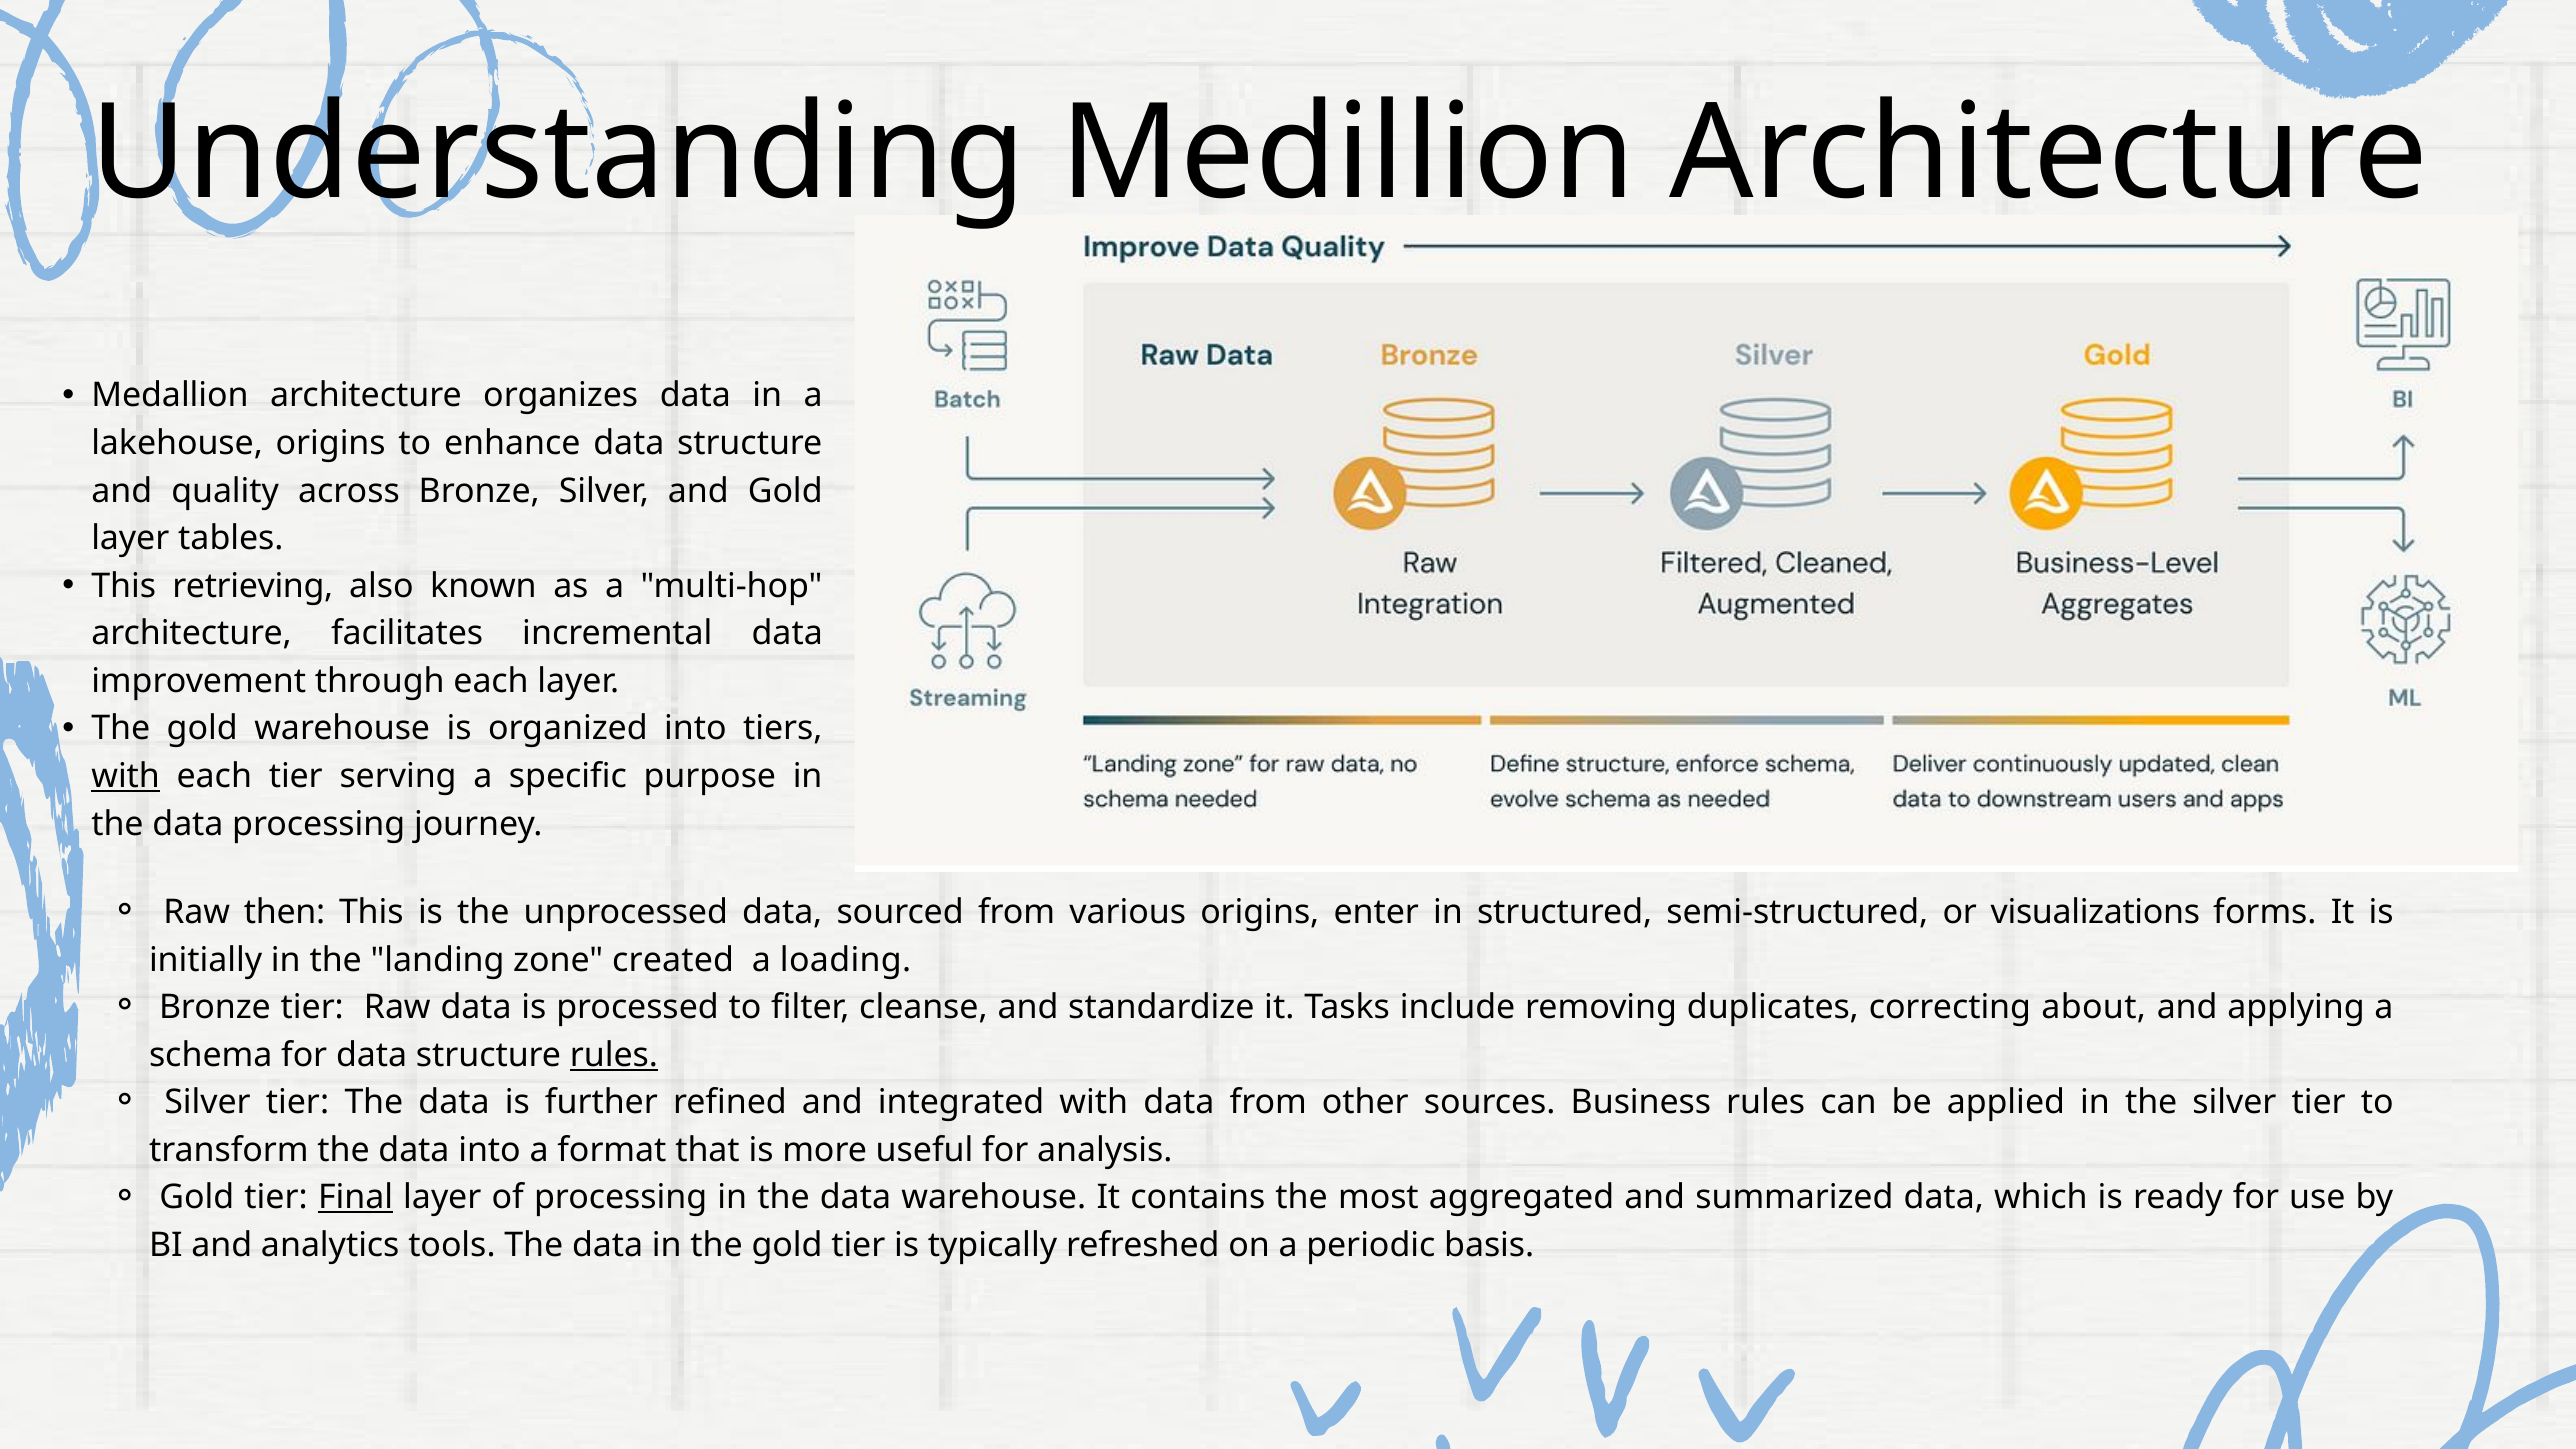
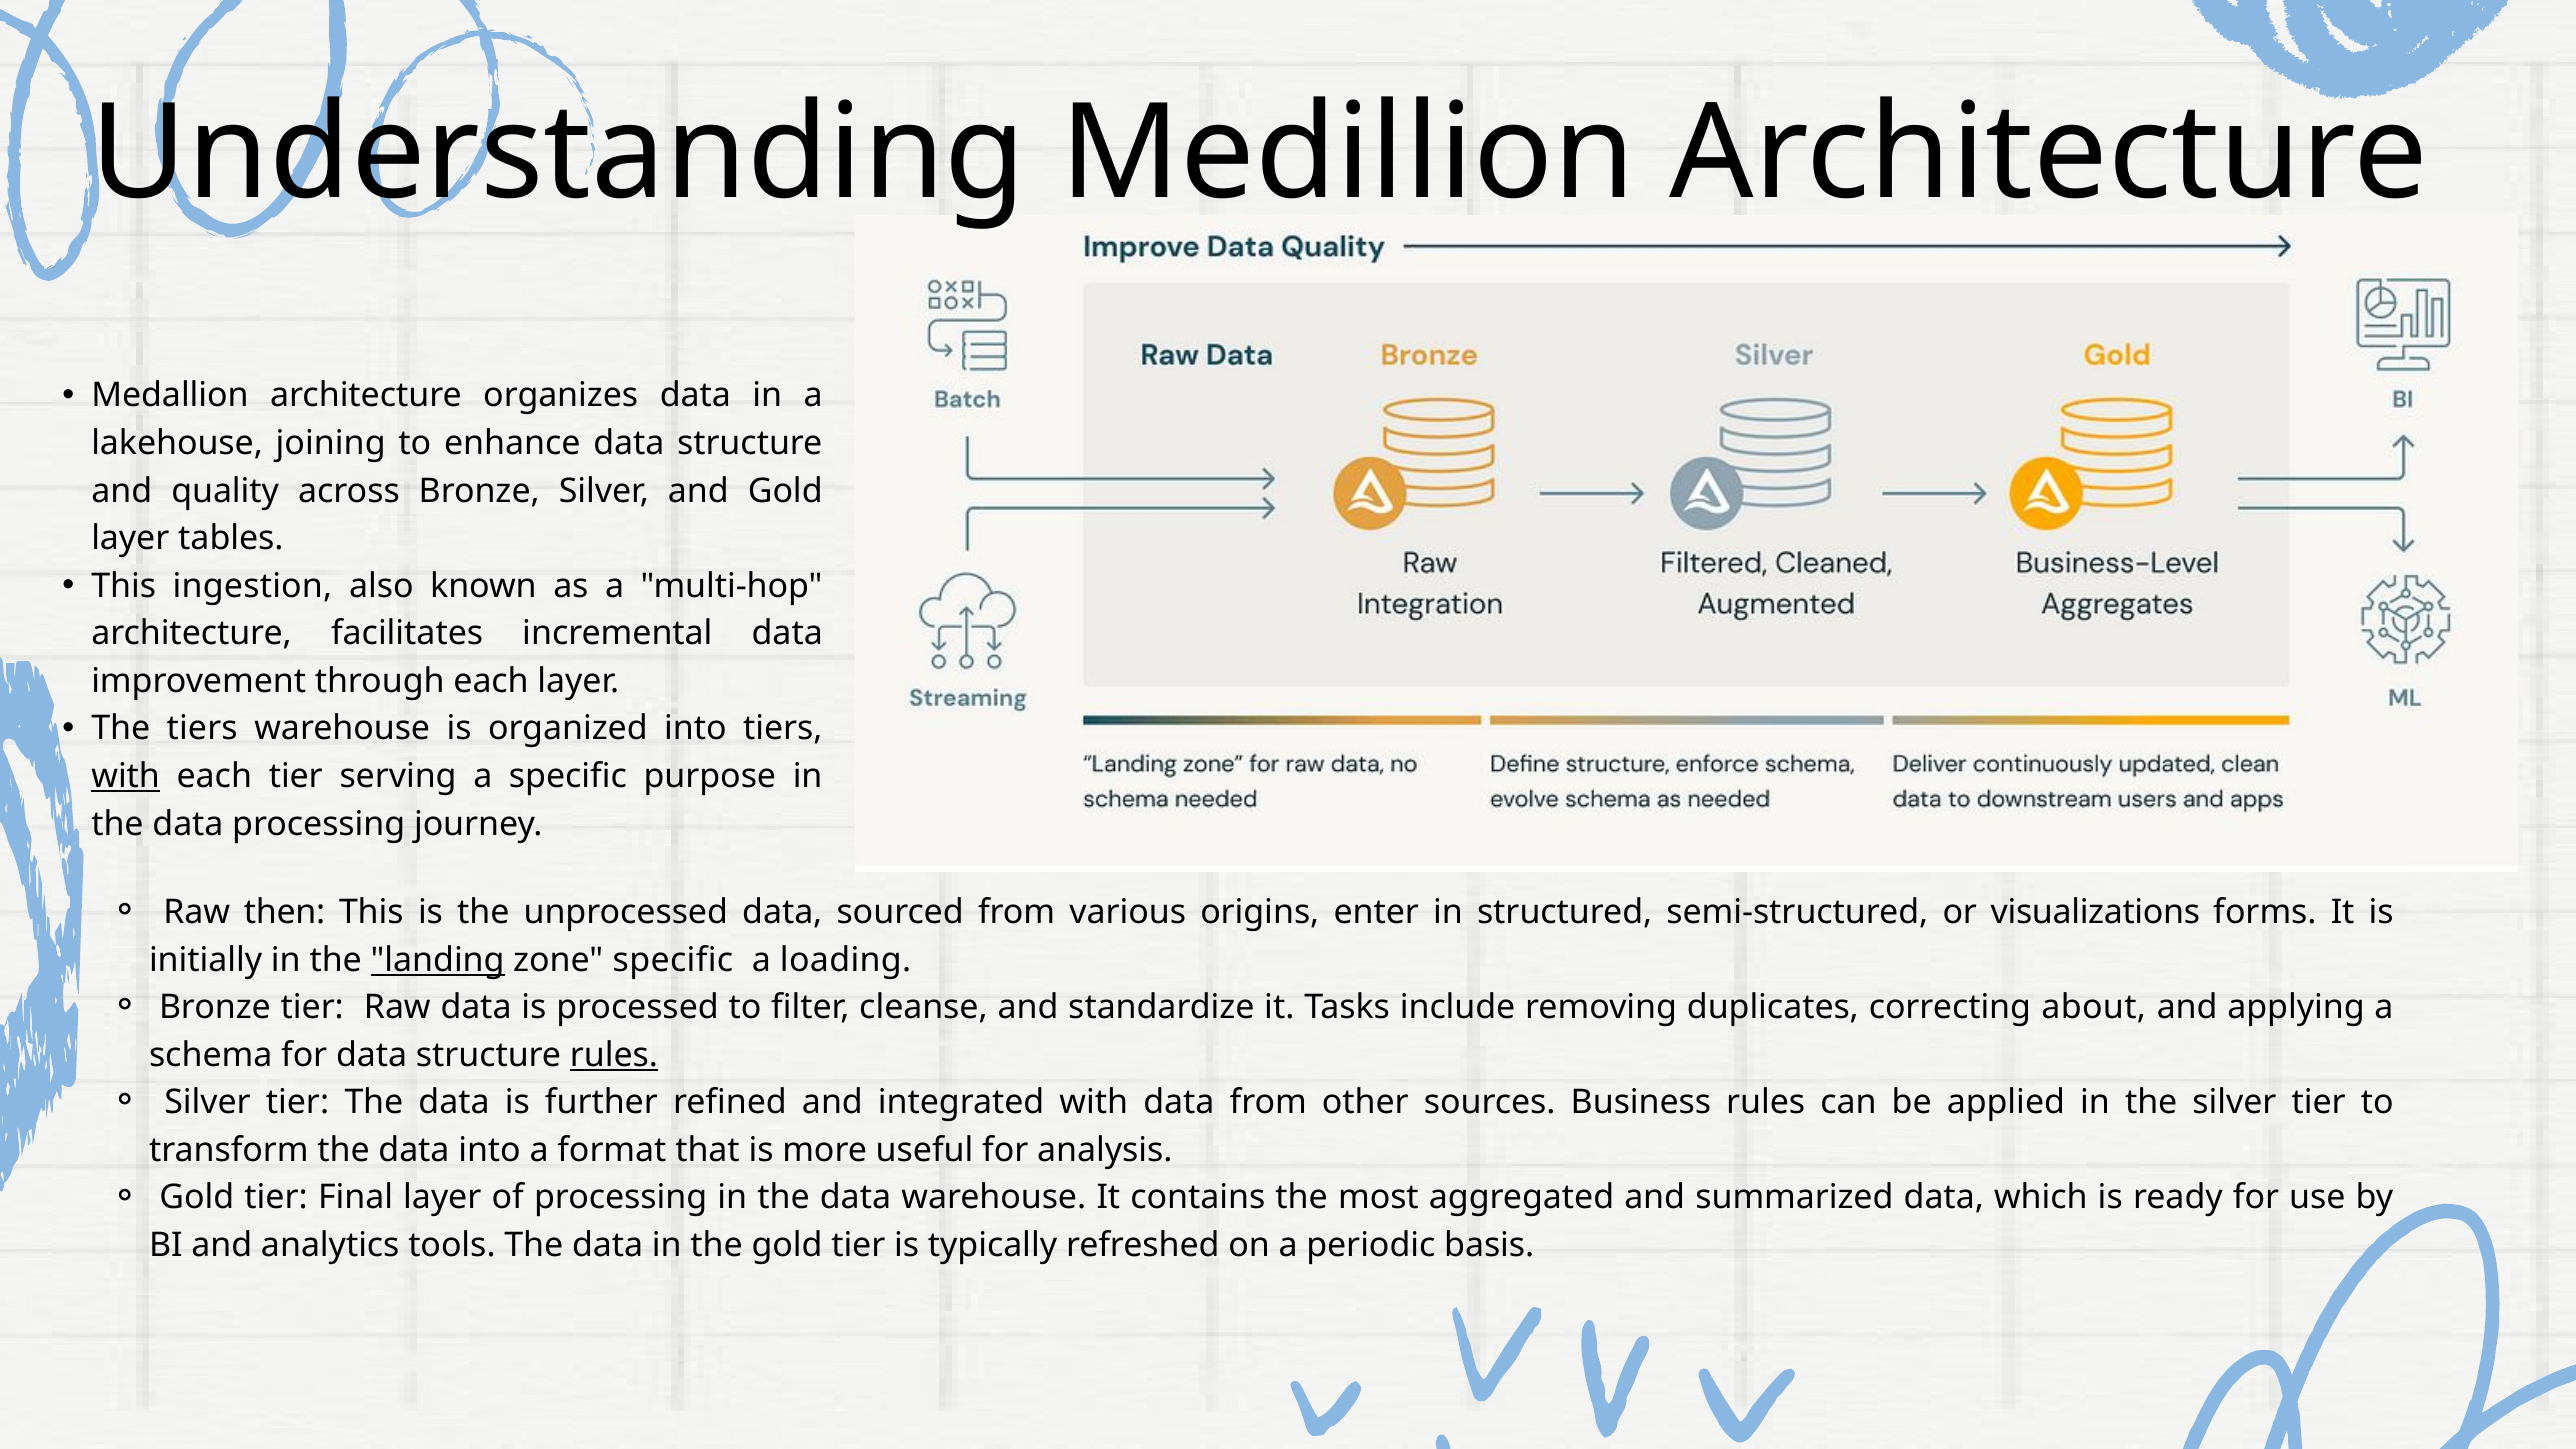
lakehouse origins: origins -> joining
retrieving: retrieving -> ingestion
gold at (202, 729): gold -> tiers
landing underline: none -> present
zone created: created -> specific
Final underline: present -> none
